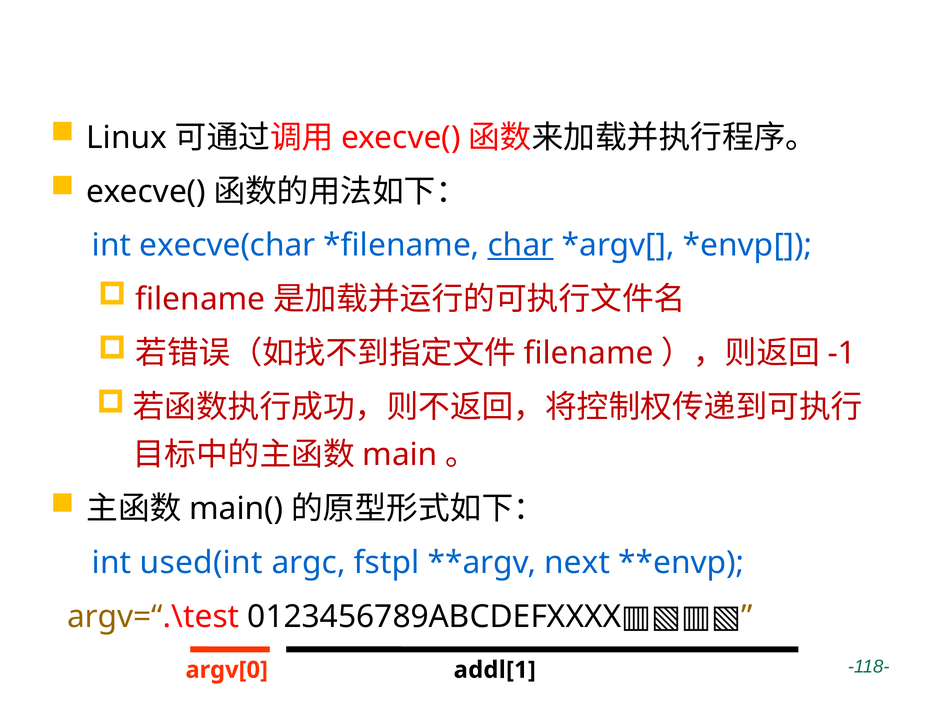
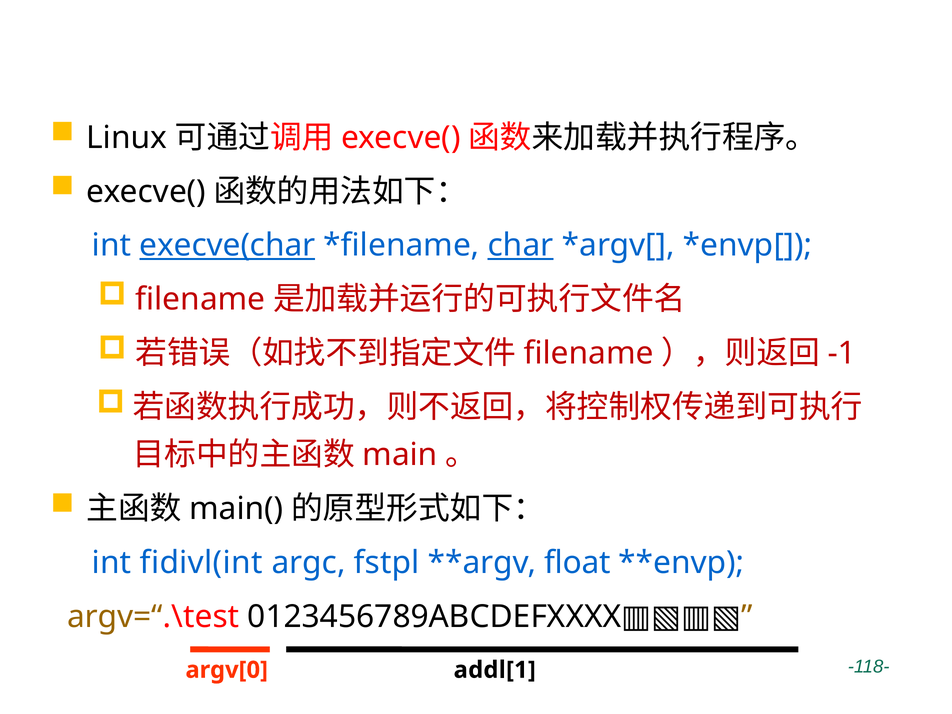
execve(char underline: none -> present
used(int: used(int -> fidivl(int
next: next -> float
